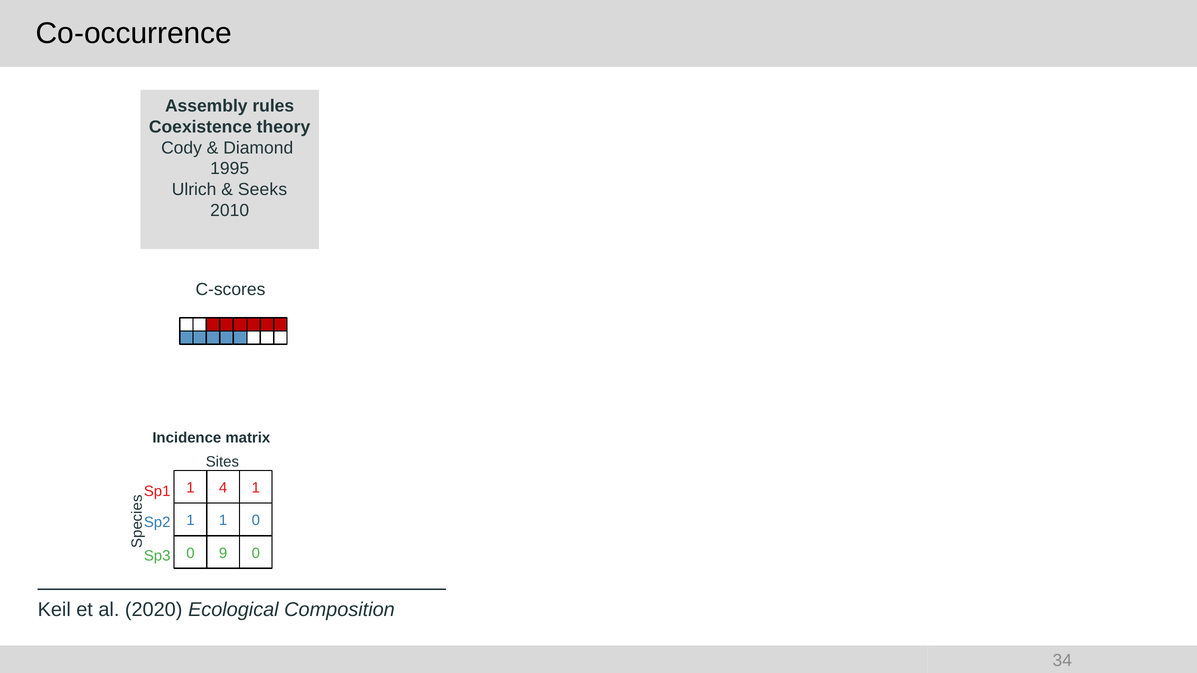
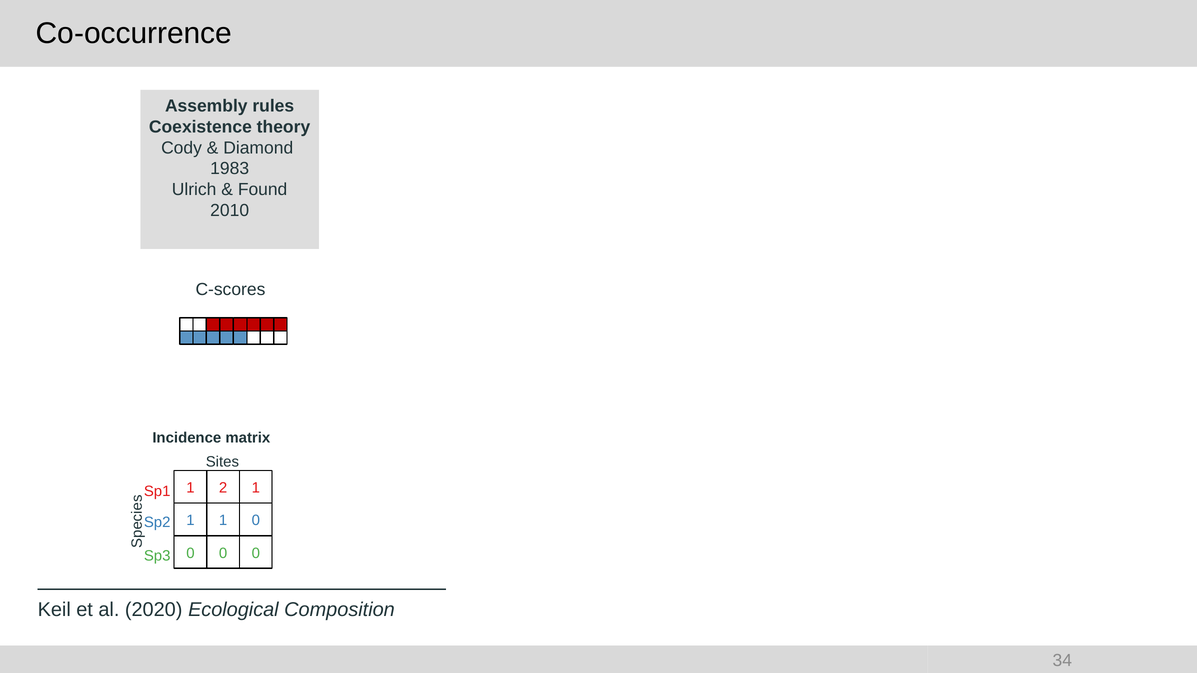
1995: 1995 -> 1983
Seeks: Seeks -> Found
4: 4 -> 2
9 at (223, 553): 9 -> 0
